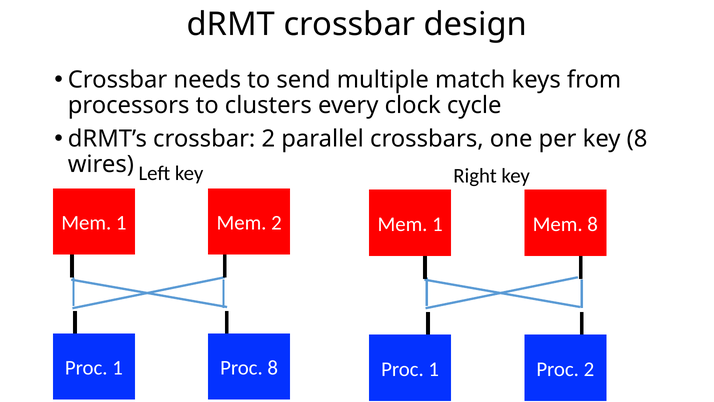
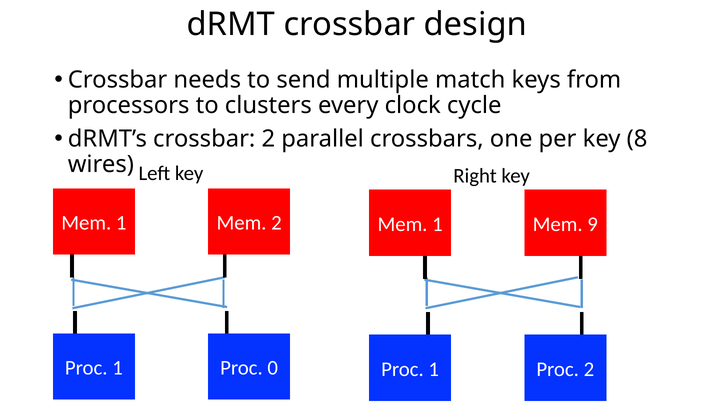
Mem 8: 8 -> 9
Proc 8: 8 -> 0
